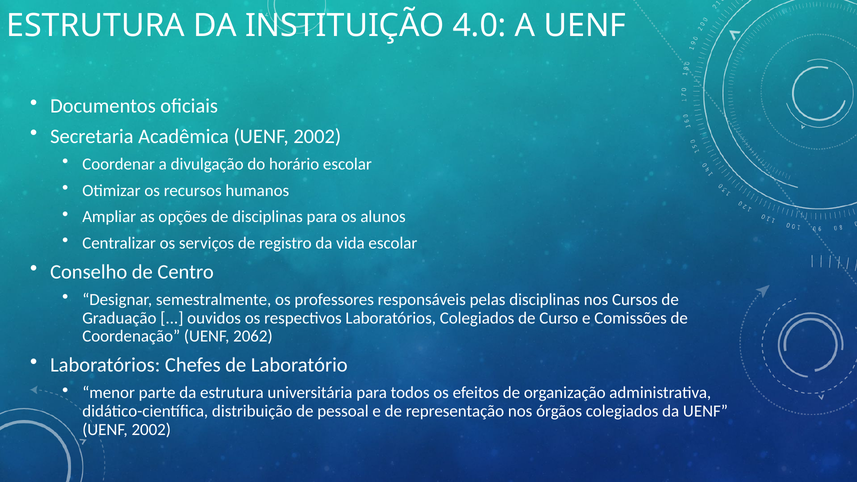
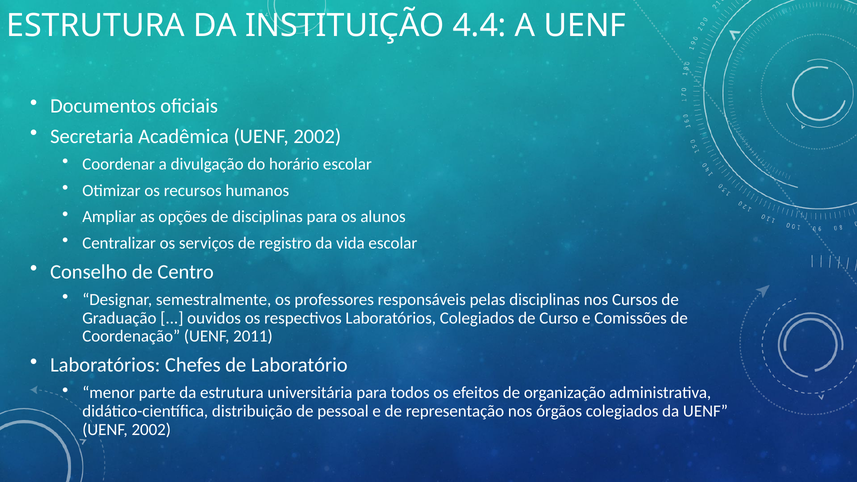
4.0: 4.0 -> 4.4
2062: 2062 -> 2011
